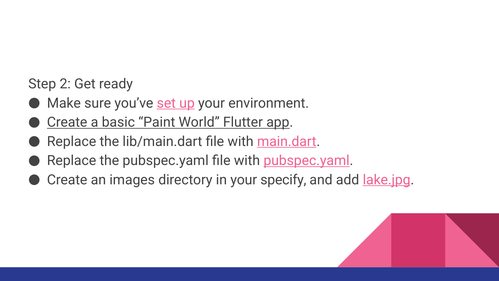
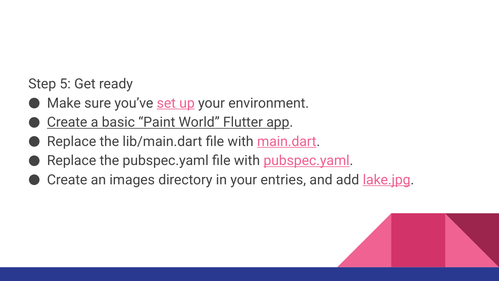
2: 2 -> 5
specify: specify -> entries
